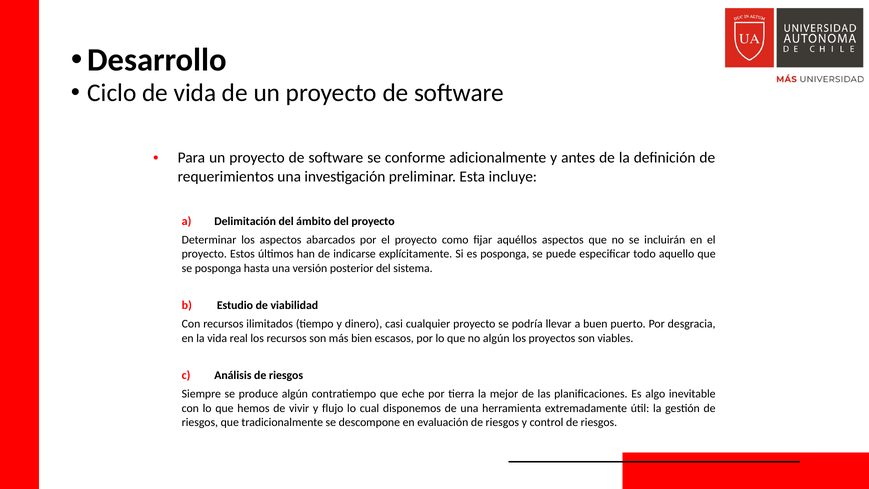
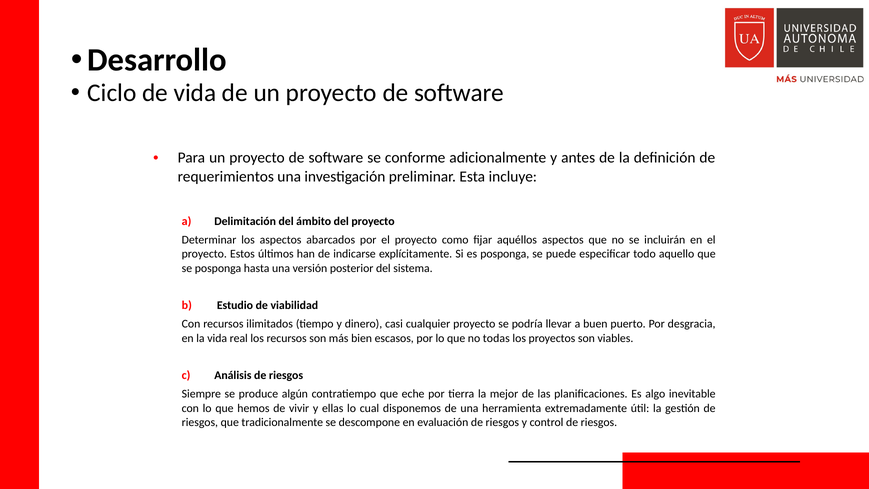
no algún: algún -> todas
flujo: flujo -> ellas
